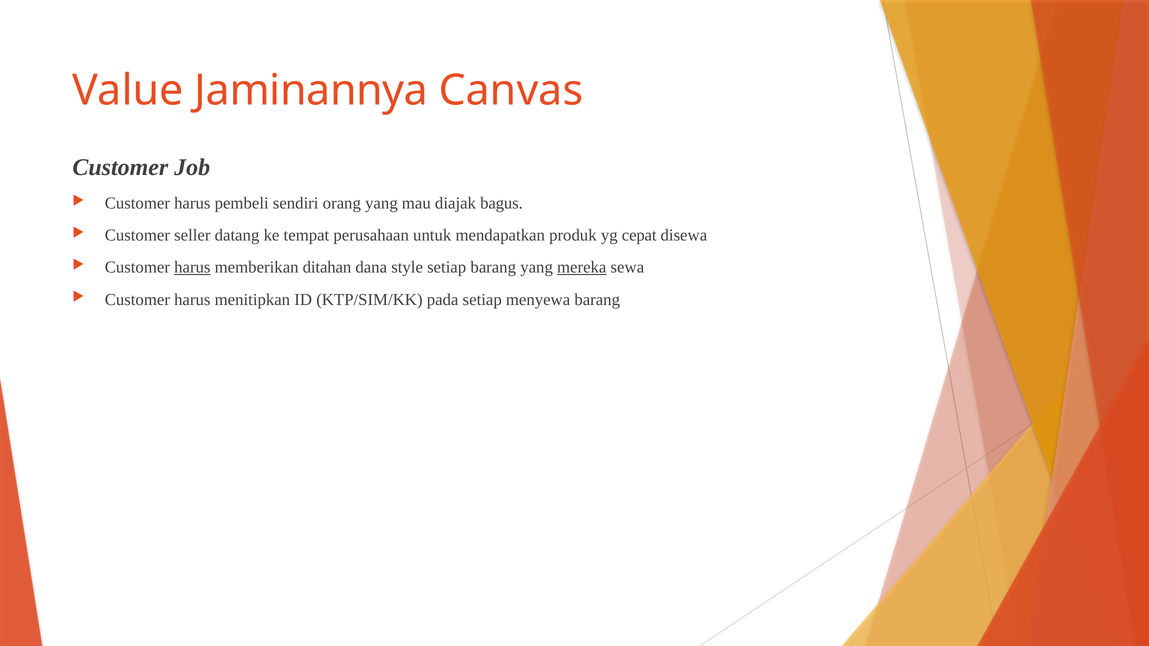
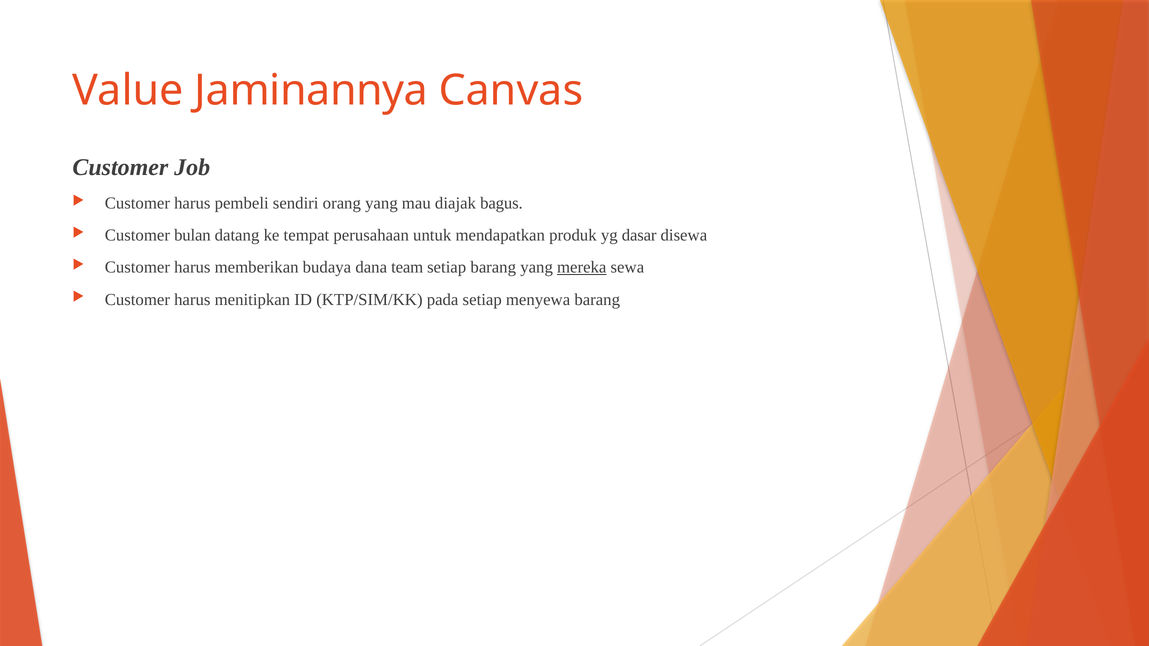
seller: seller -> bulan
cepat: cepat -> dasar
harus at (192, 268) underline: present -> none
ditahan: ditahan -> budaya
style: style -> team
